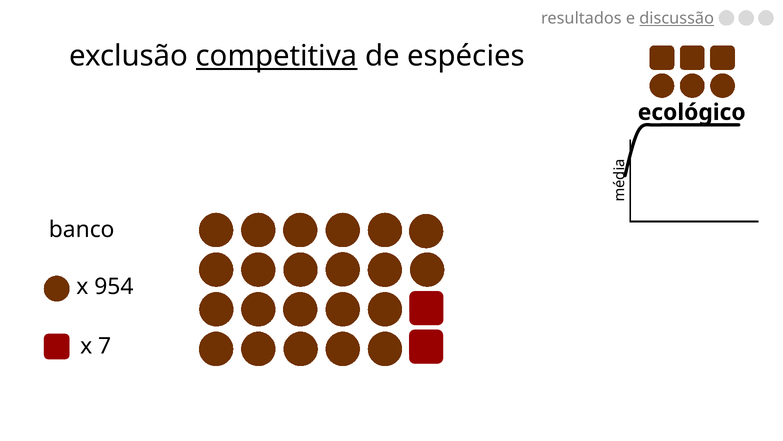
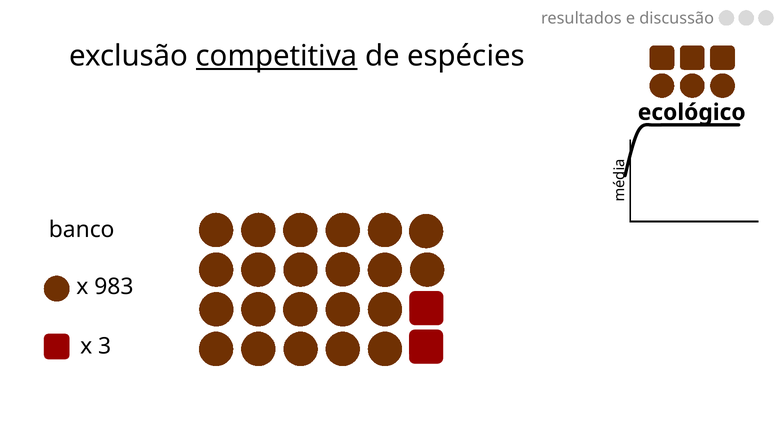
discussão underline: present -> none
954: 954 -> 983
7: 7 -> 3
